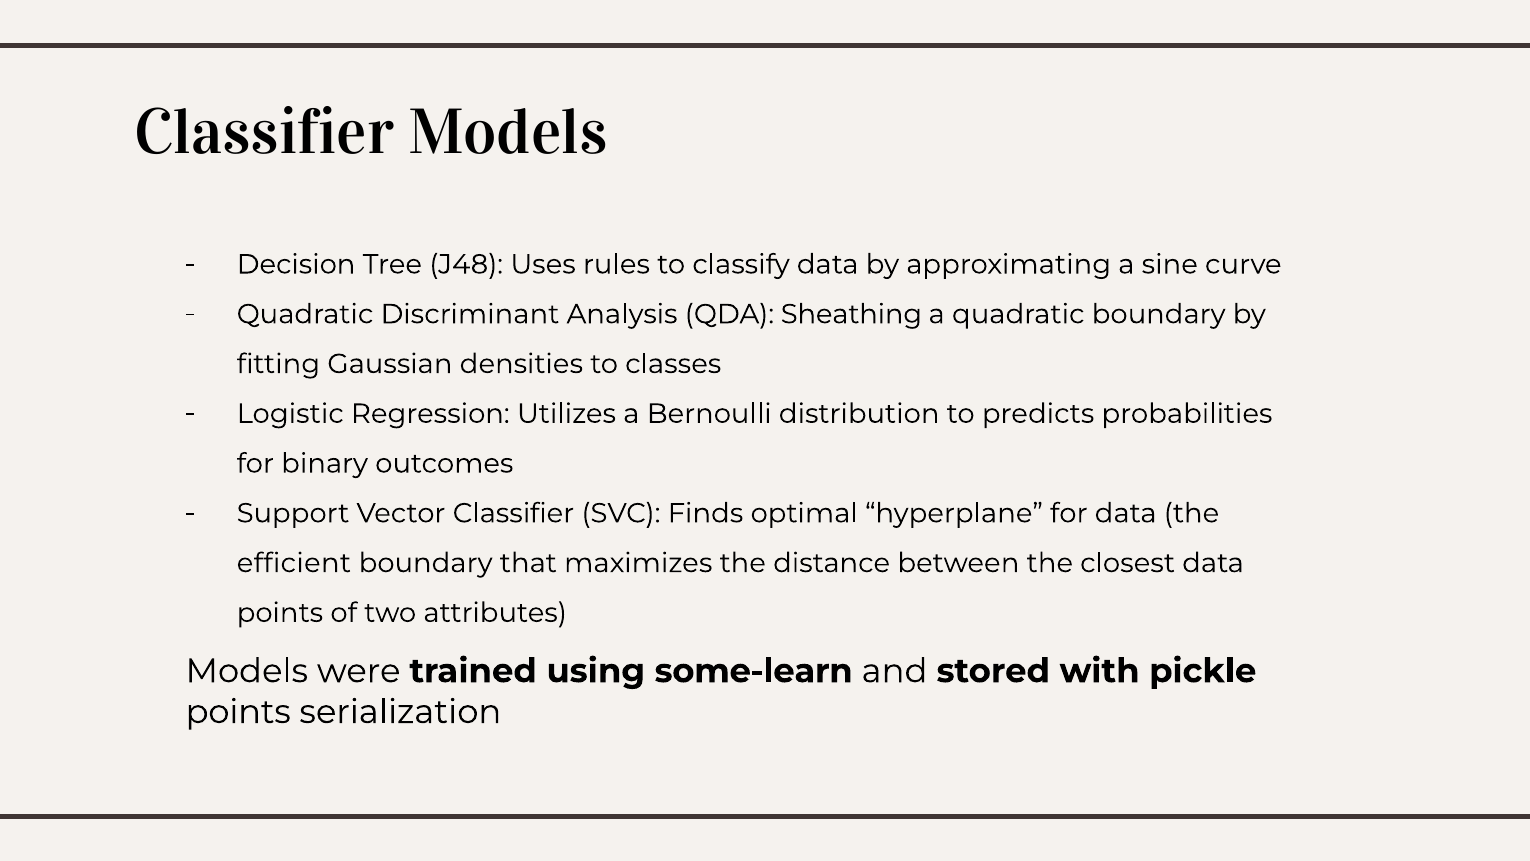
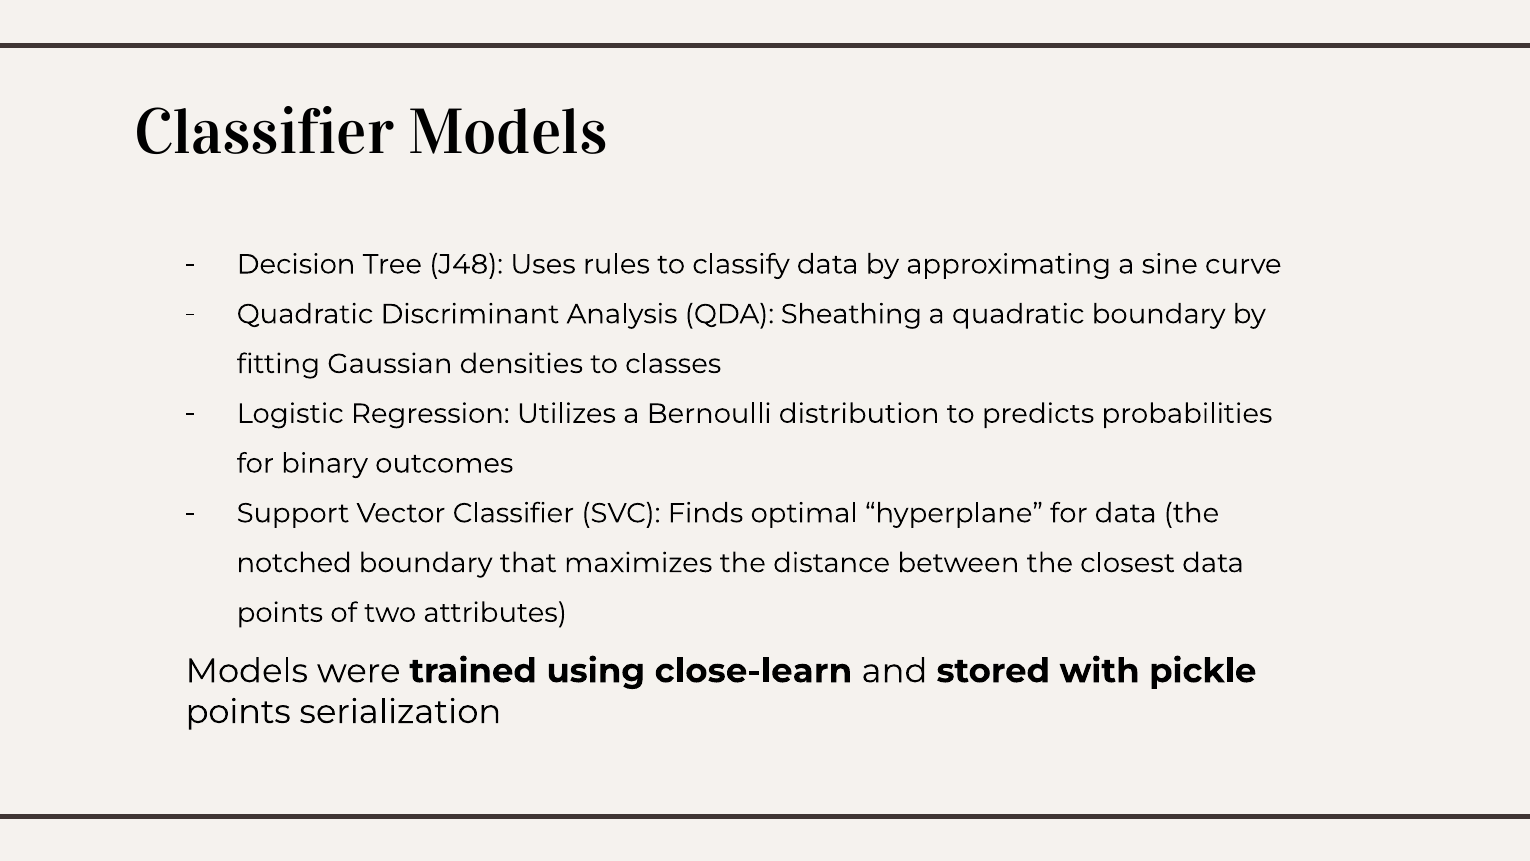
efficient: efficient -> notched
some-learn: some-learn -> close-learn
